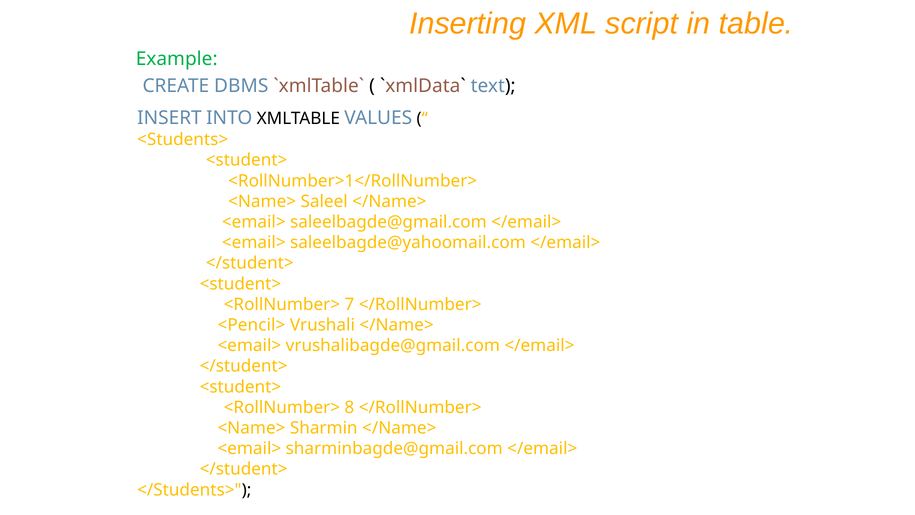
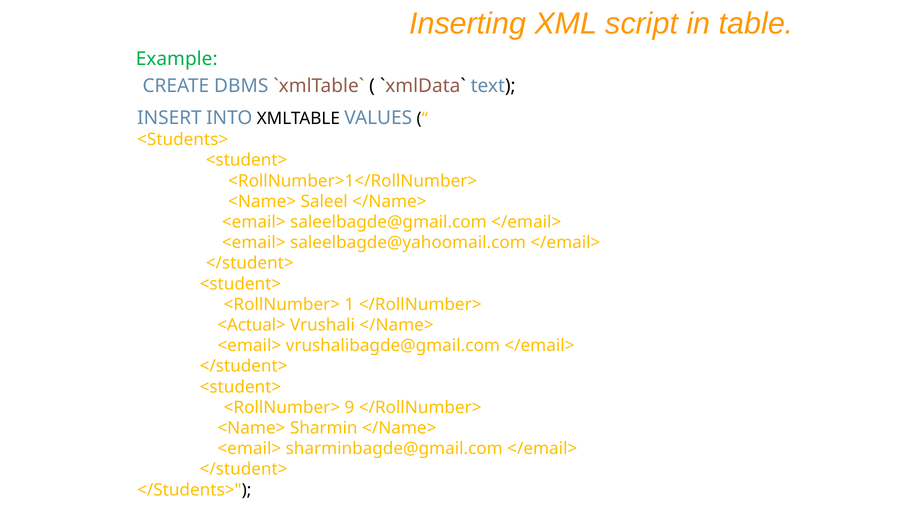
7: 7 -> 1
<Pencil>: <Pencil> -> <Actual>
8: 8 -> 9
